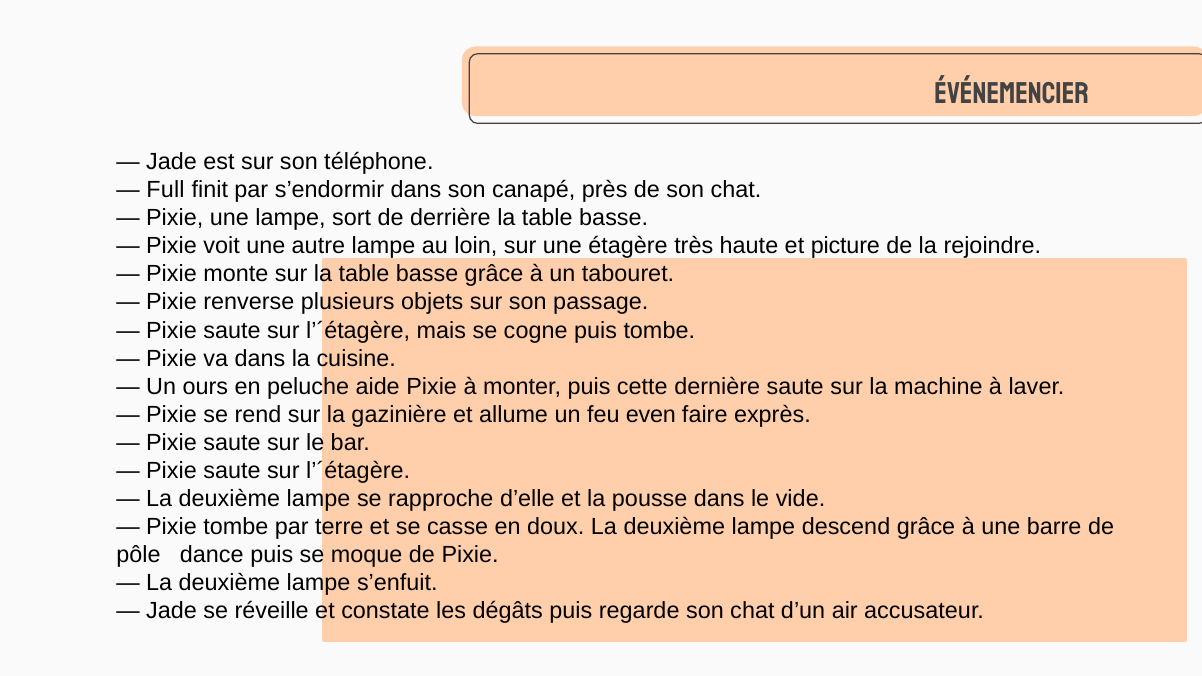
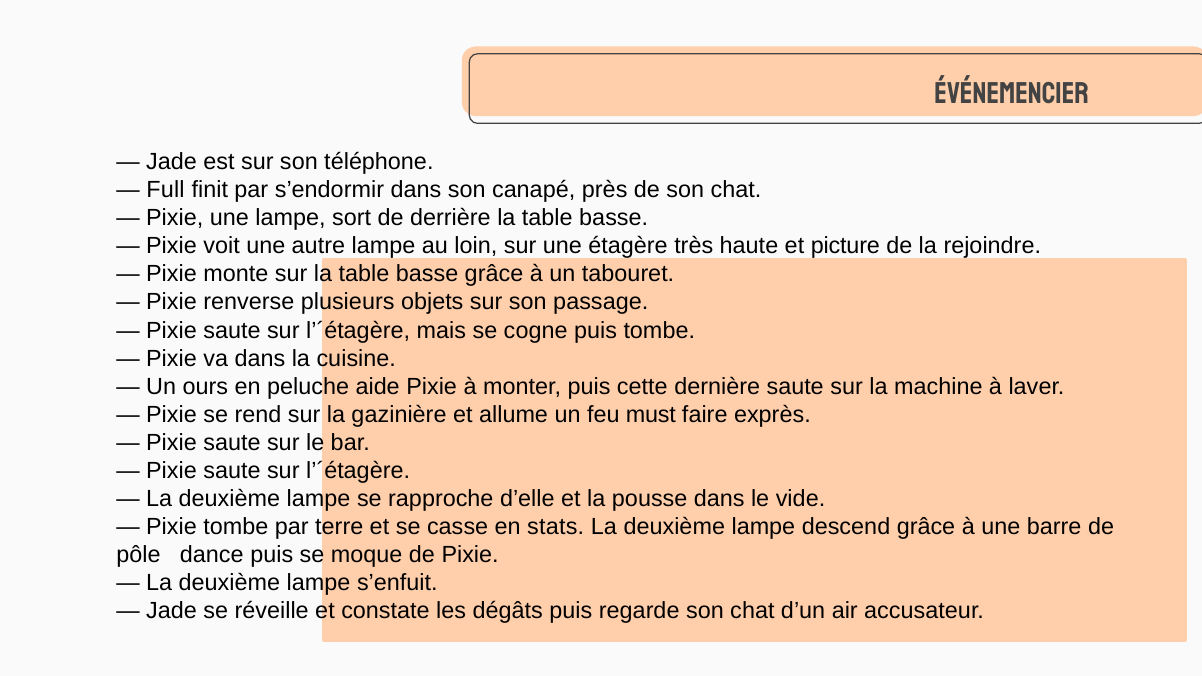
even: even -> must
doux: doux -> stats
